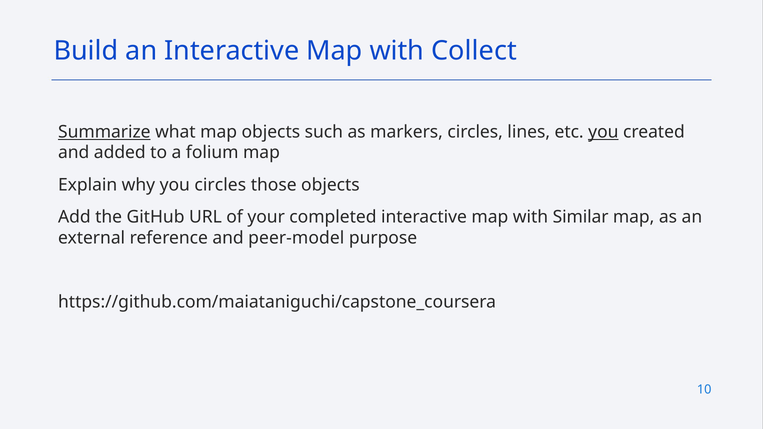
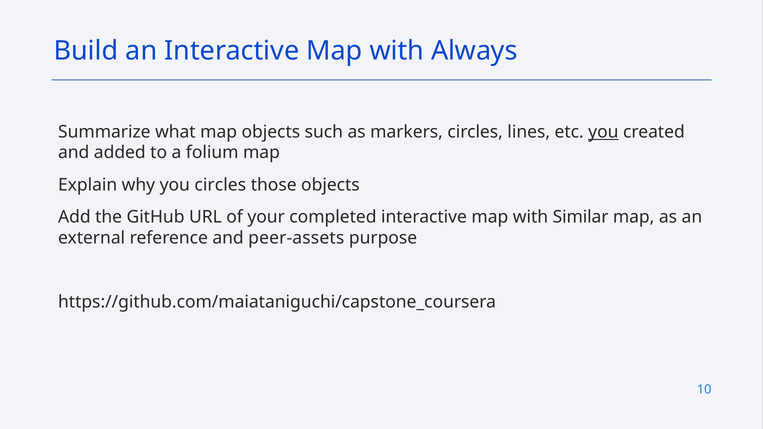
Collect: Collect -> Always
Summarize underline: present -> none
peer-model: peer-model -> peer-assets
